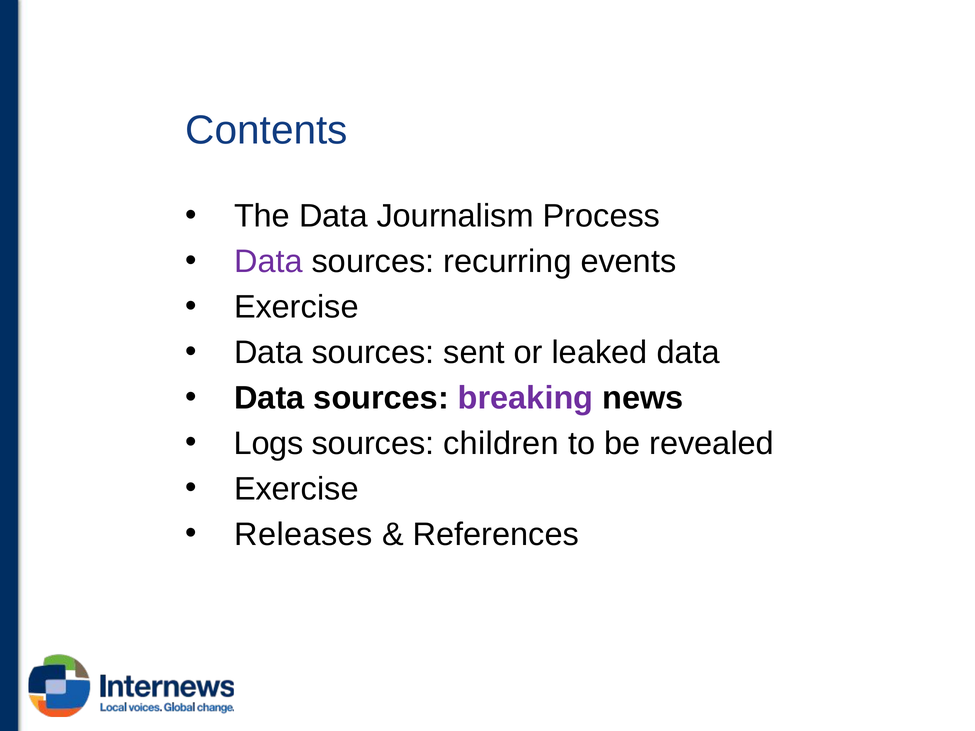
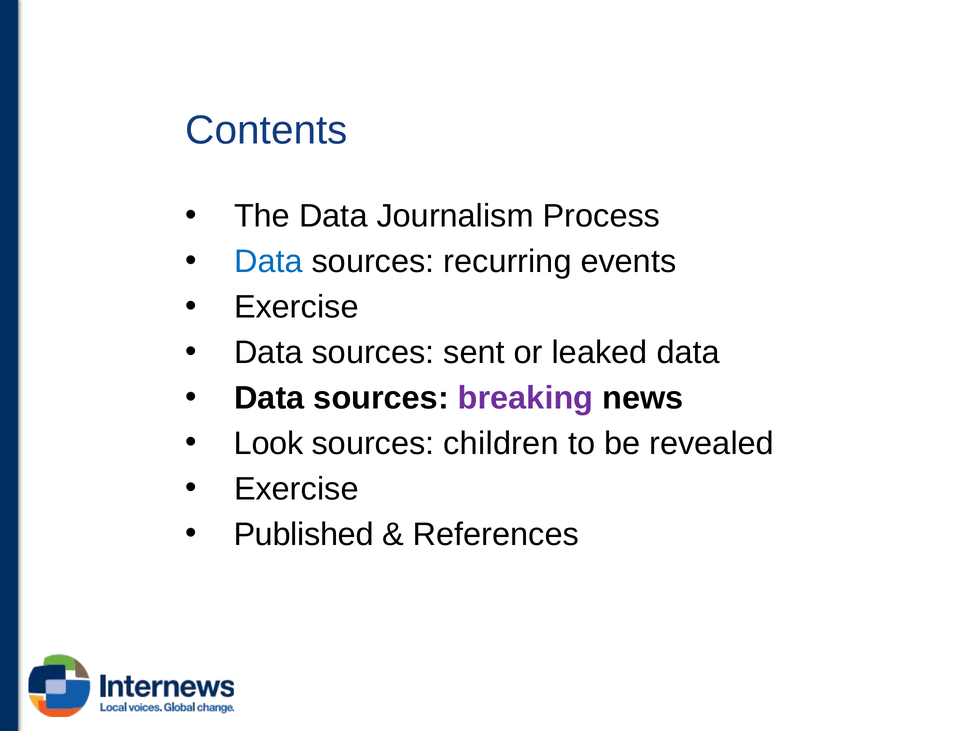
Data at (268, 262) colour: purple -> blue
Logs: Logs -> Look
Releases: Releases -> Published
